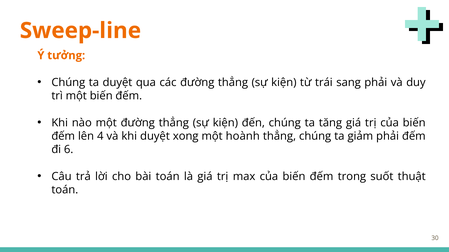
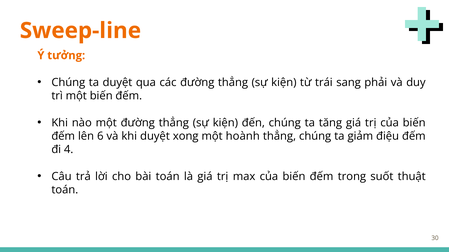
4: 4 -> 6
giảm phải: phải -> điệu
6: 6 -> 4
